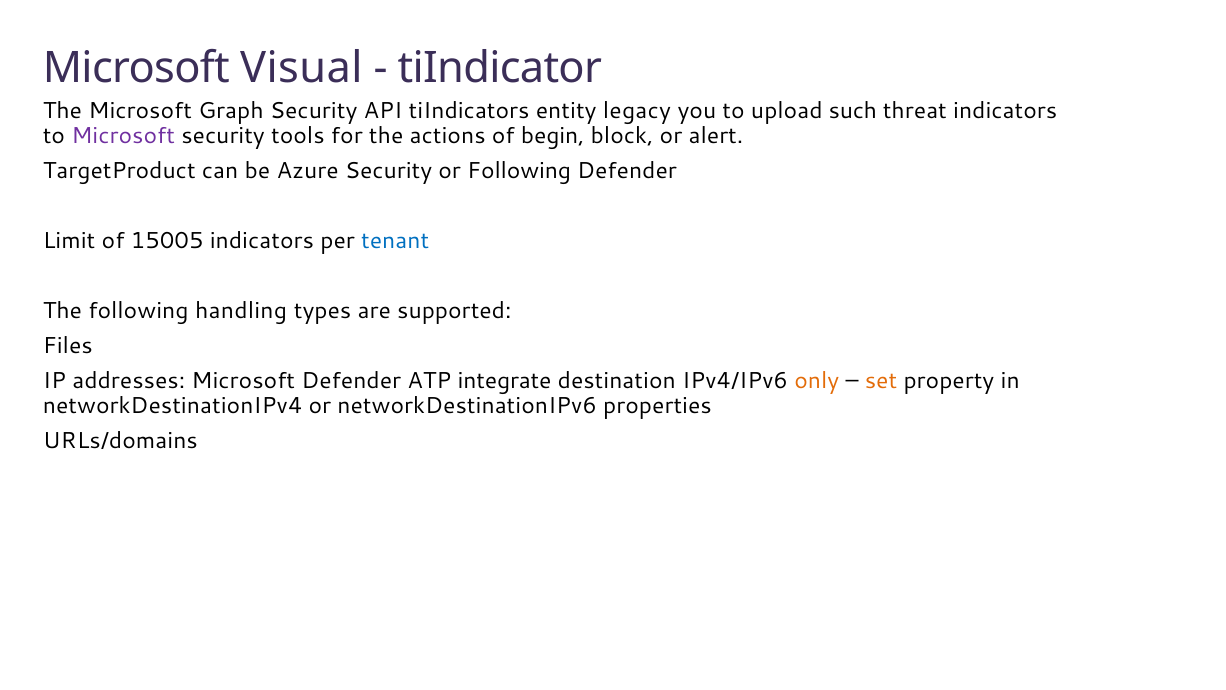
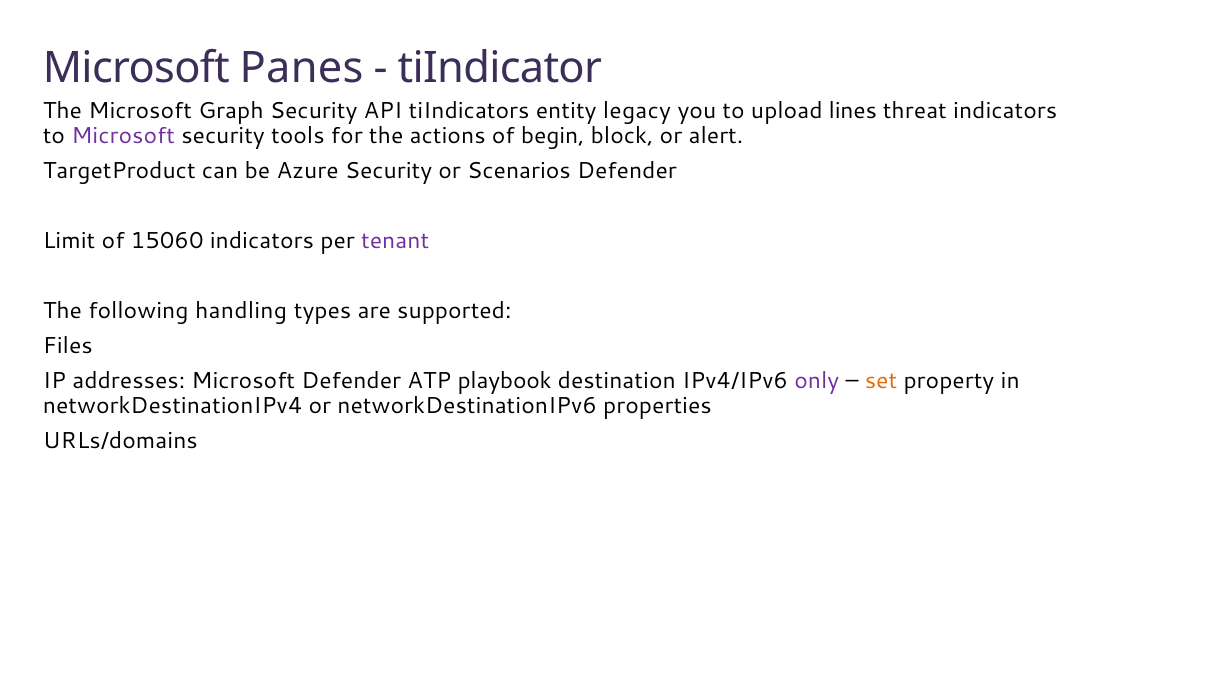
Visual: Visual -> Panes
such: such -> lines
or Following: Following -> Scenarios
15005: 15005 -> 15060
tenant colour: blue -> purple
integrate: integrate -> playbook
only colour: orange -> purple
